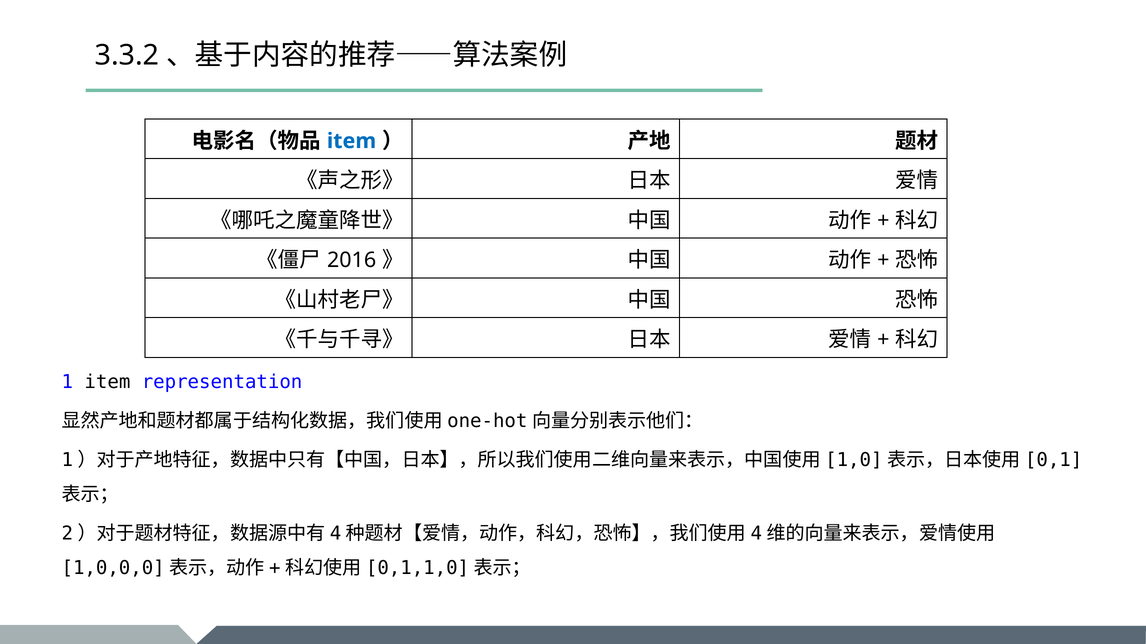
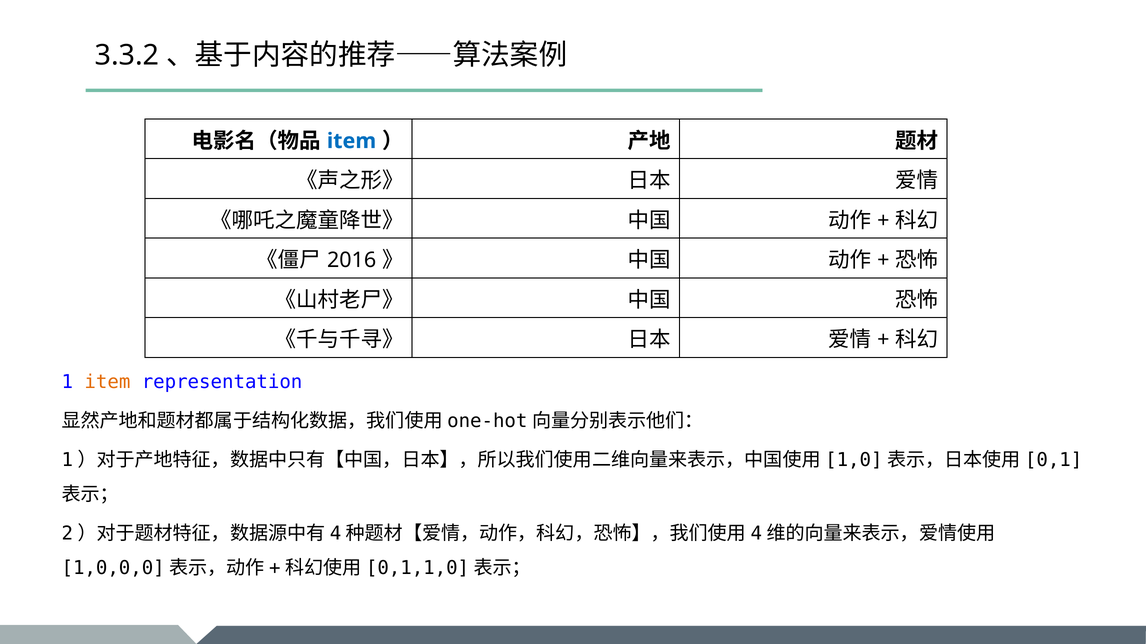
item at (107, 382) colour: black -> orange
